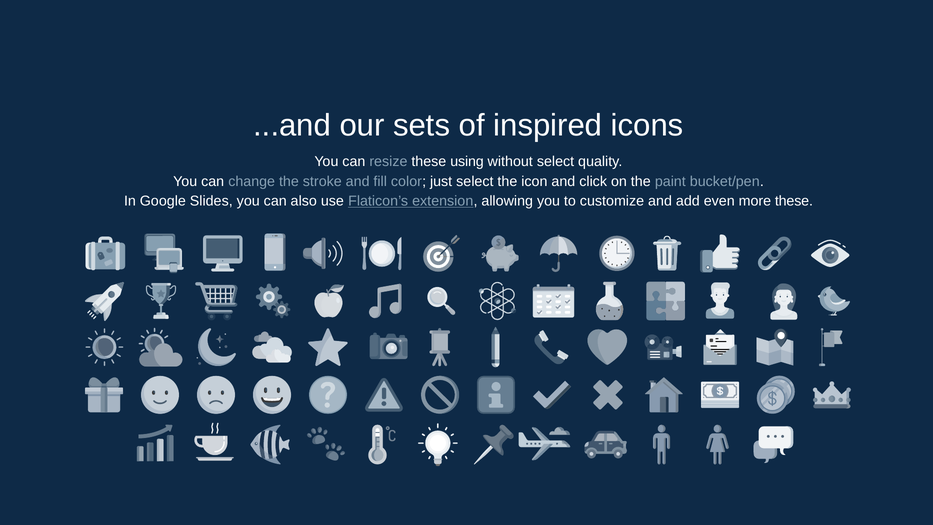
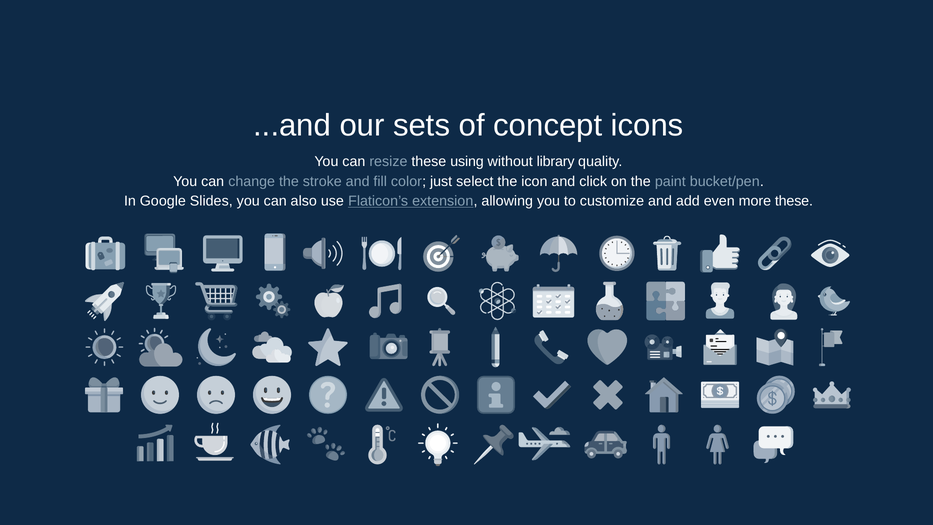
inspired: inspired -> concept
without select: select -> library
